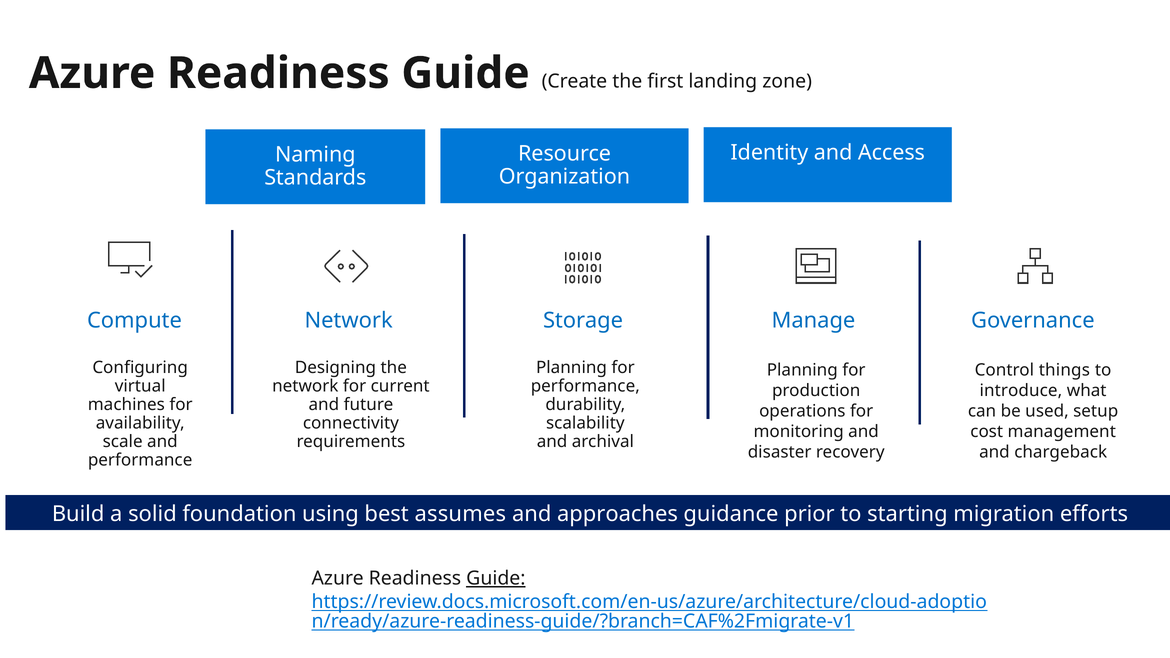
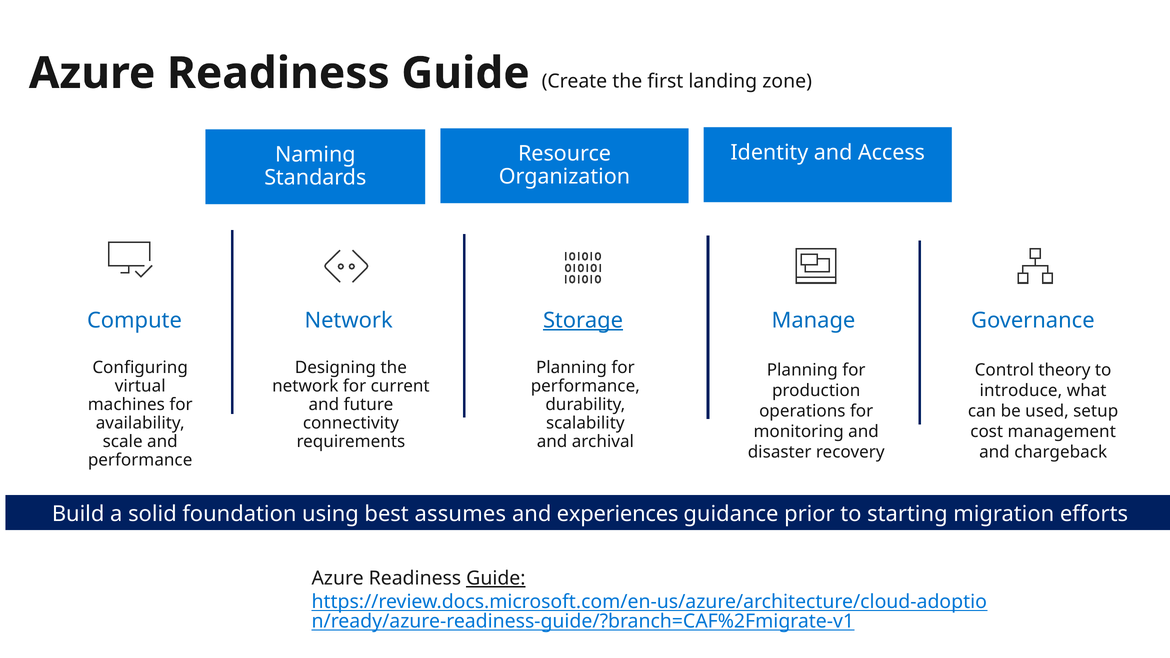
Storage underline: none -> present
things: things -> theory
approaches: approaches -> experiences
